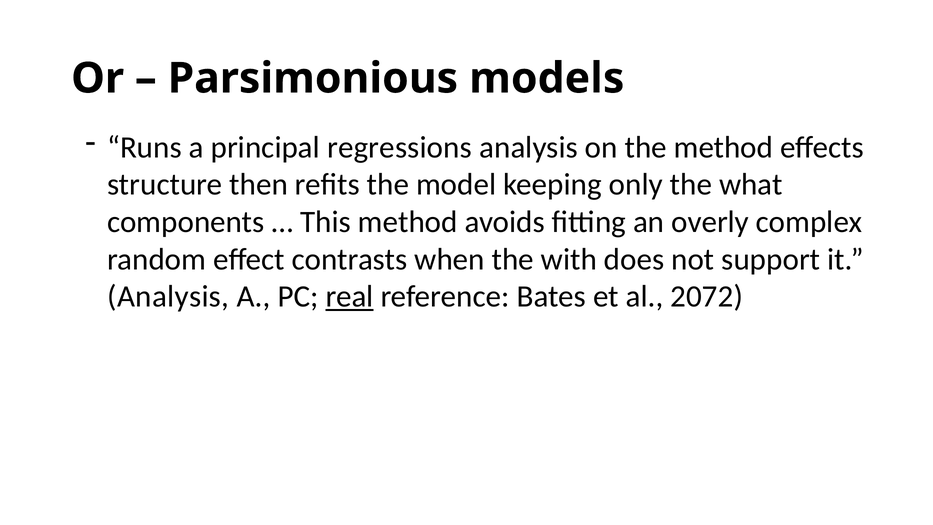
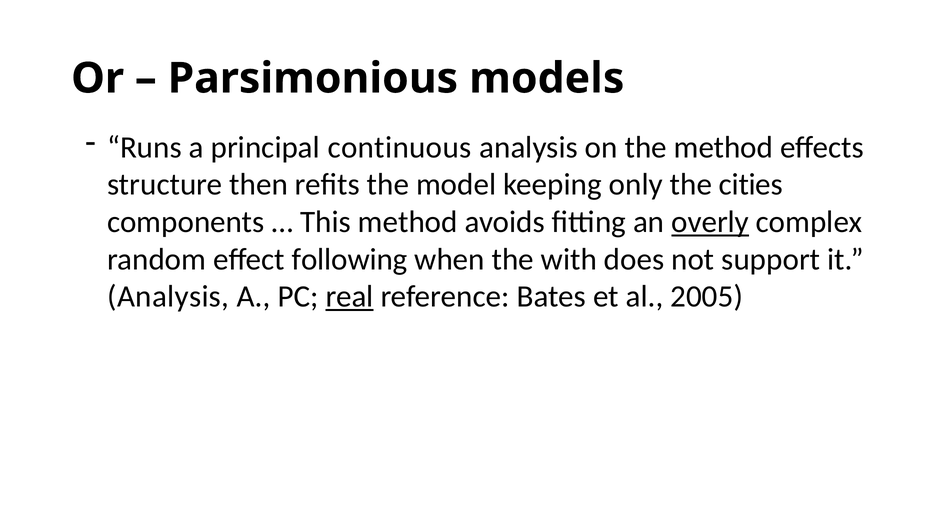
regressions: regressions -> continuous
what: what -> cities
overly underline: none -> present
contrasts: contrasts -> following
2072: 2072 -> 2005
